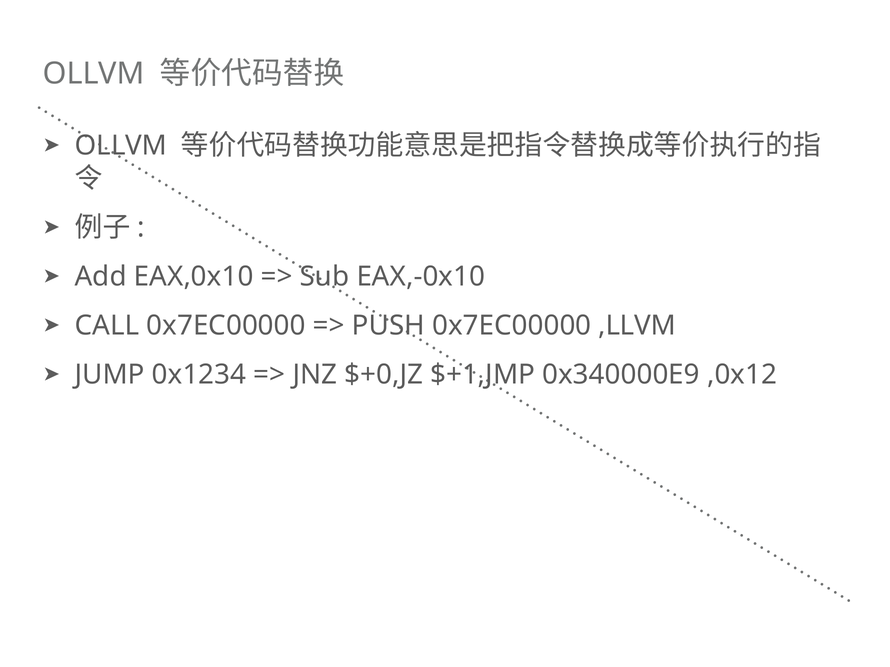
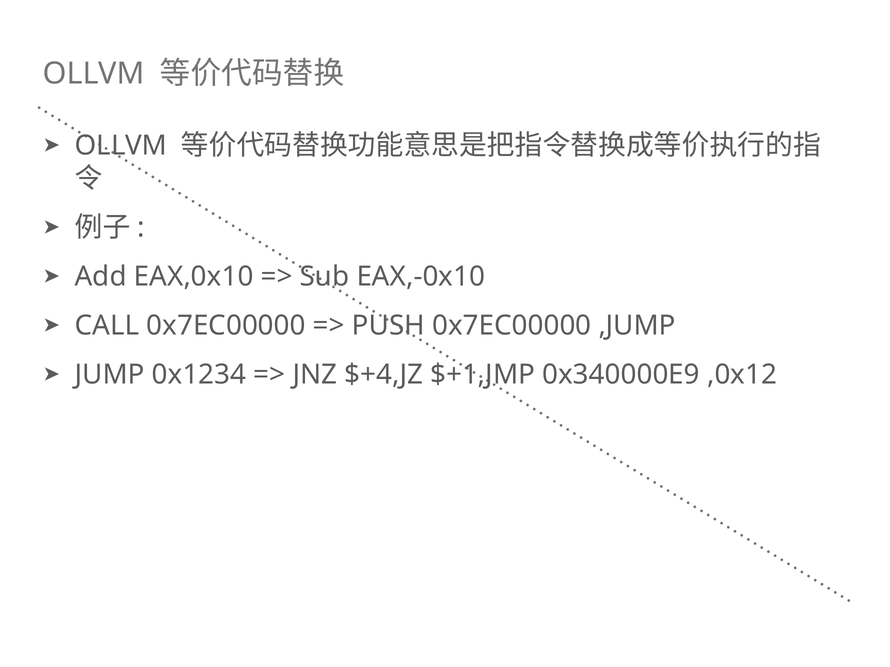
,LLVM: ,LLVM -> ,JUMP
$+0,JZ: $+0,JZ -> $+4,JZ
